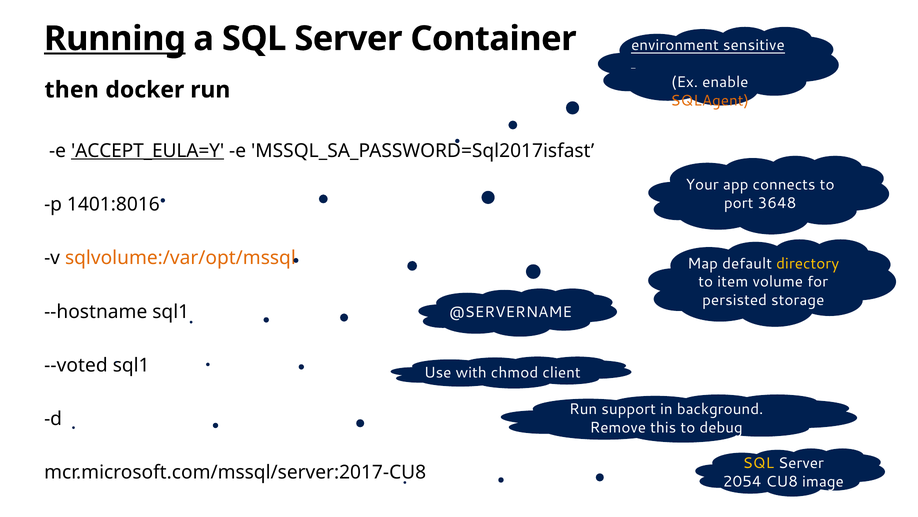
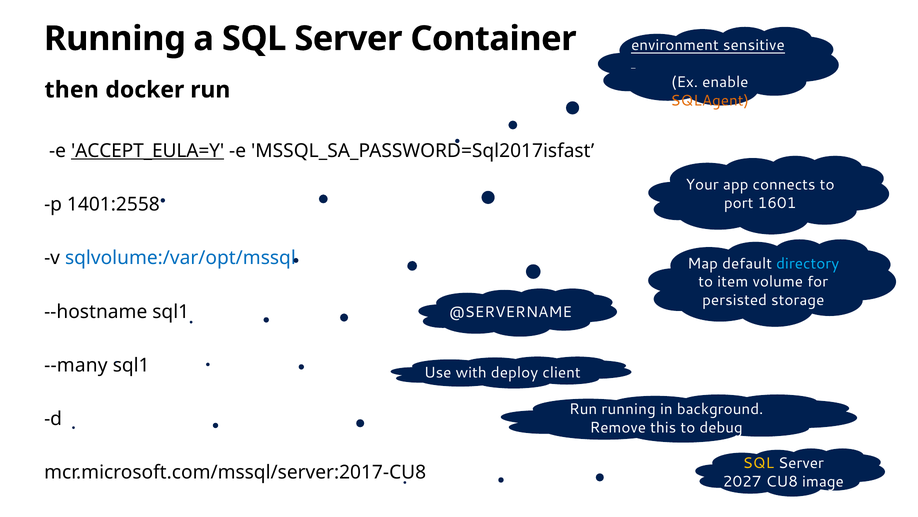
Running at (115, 39) underline: present -> none
3648: 3648 -> 1601
1401:8016: 1401:8016 -> 1401:2558
sqlvolume:/var/opt/mssql colour: orange -> blue
directory colour: yellow -> light blue
--voted: --voted -> --many
chmod: chmod -> deploy
Run support: support -> running
2054: 2054 -> 2027
